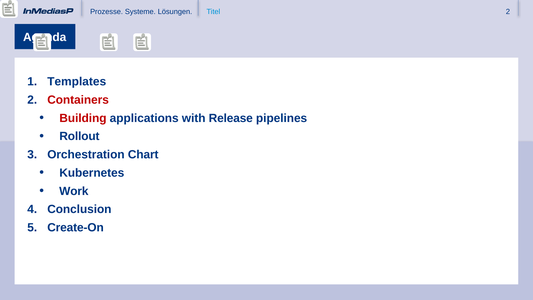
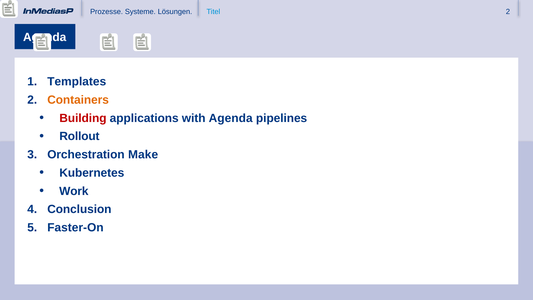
Containers colour: red -> orange
with Release: Release -> Agenda
Chart: Chart -> Make
Create-On: Create-On -> Faster-On
